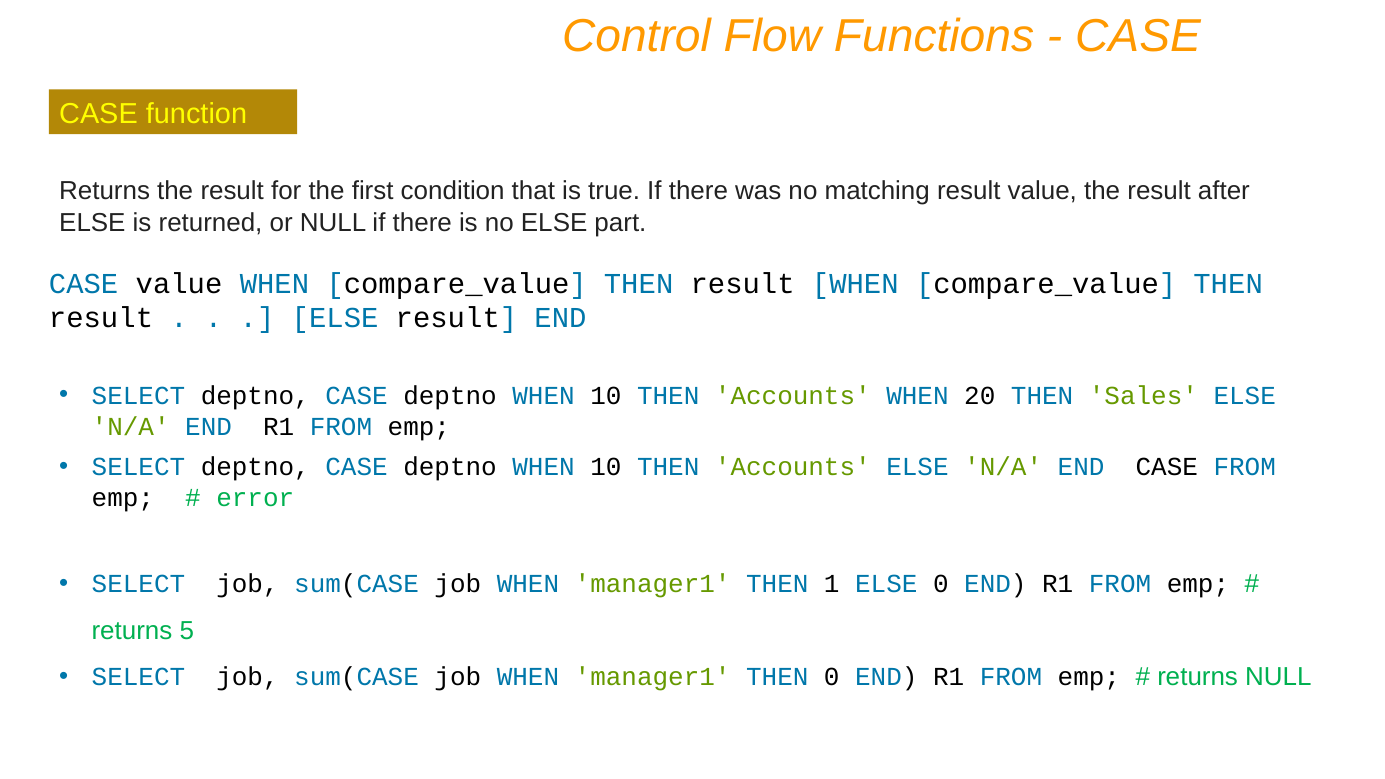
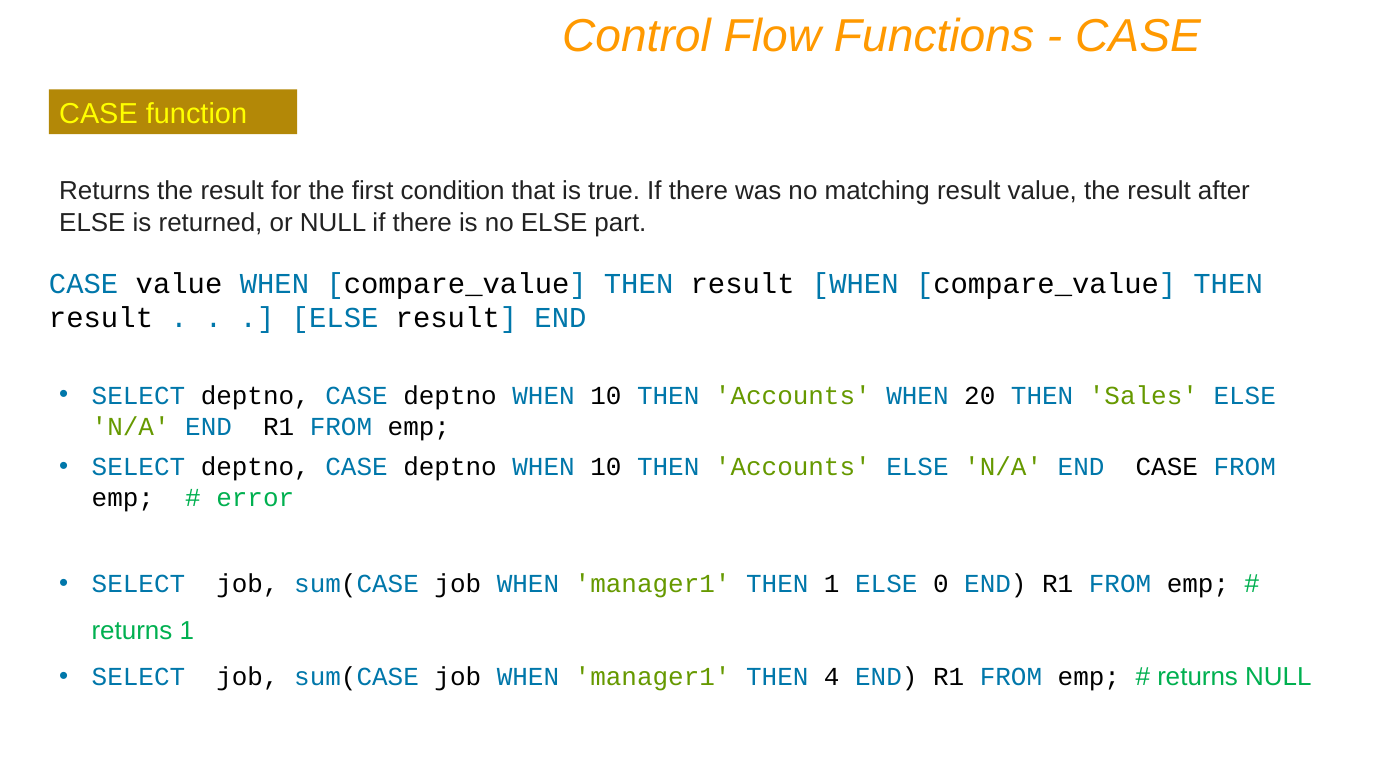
returns 5: 5 -> 1
THEN 0: 0 -> 4
